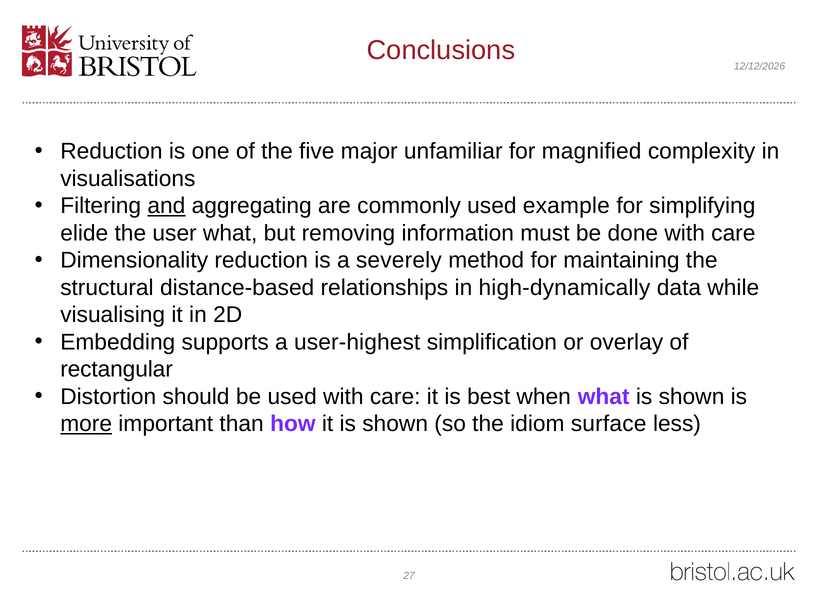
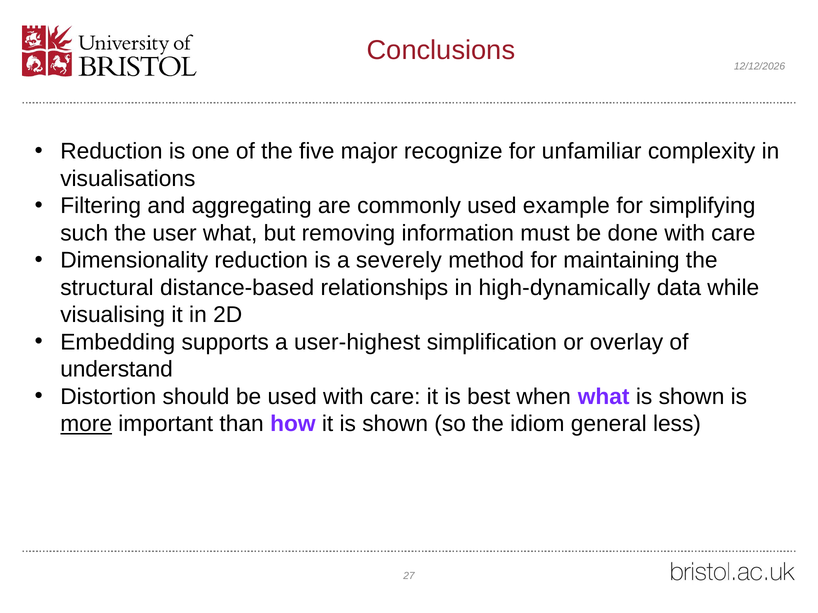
unfamiliar: unfamiliar -> recognize
magnified: magnified -> unfamiliar
and underline: present -> none
elide: elide -> such
rectangular: rectangular -> understand
surface: surface -> general
